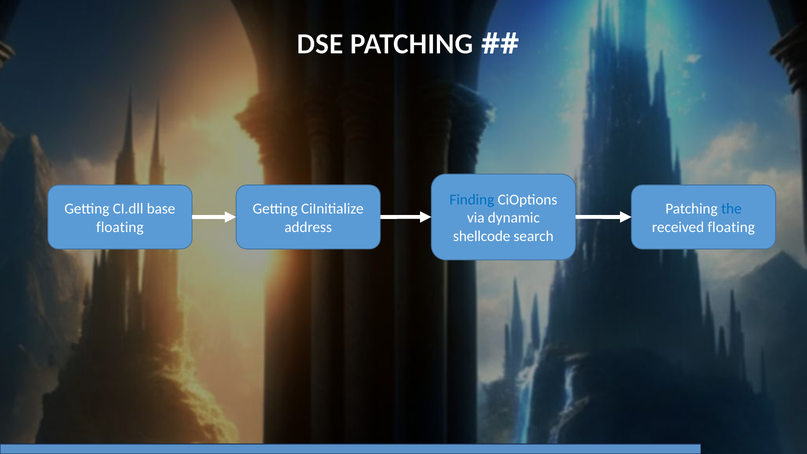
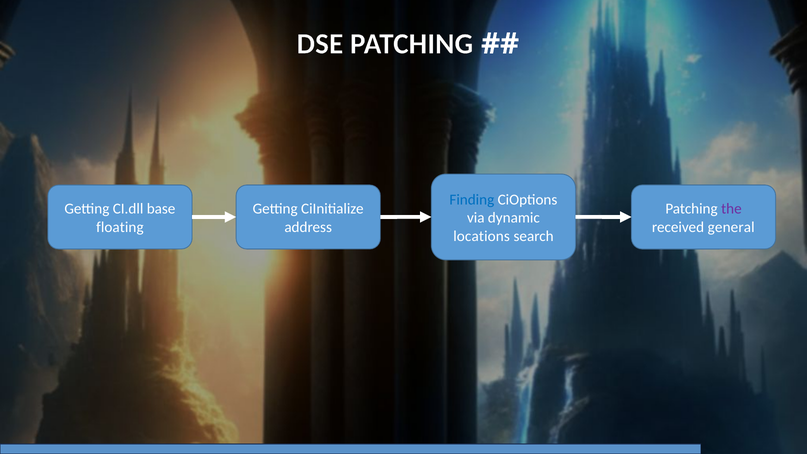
the colour: blue -> purple
received floating: floating -> general
shellcode: shellcode -> locations
